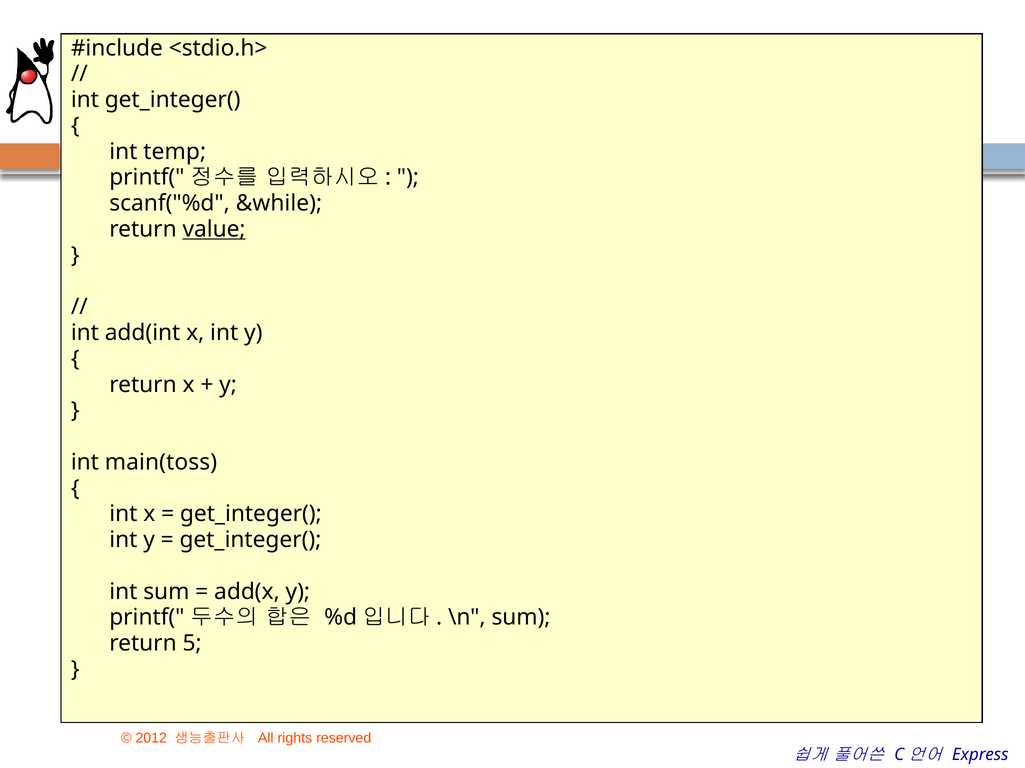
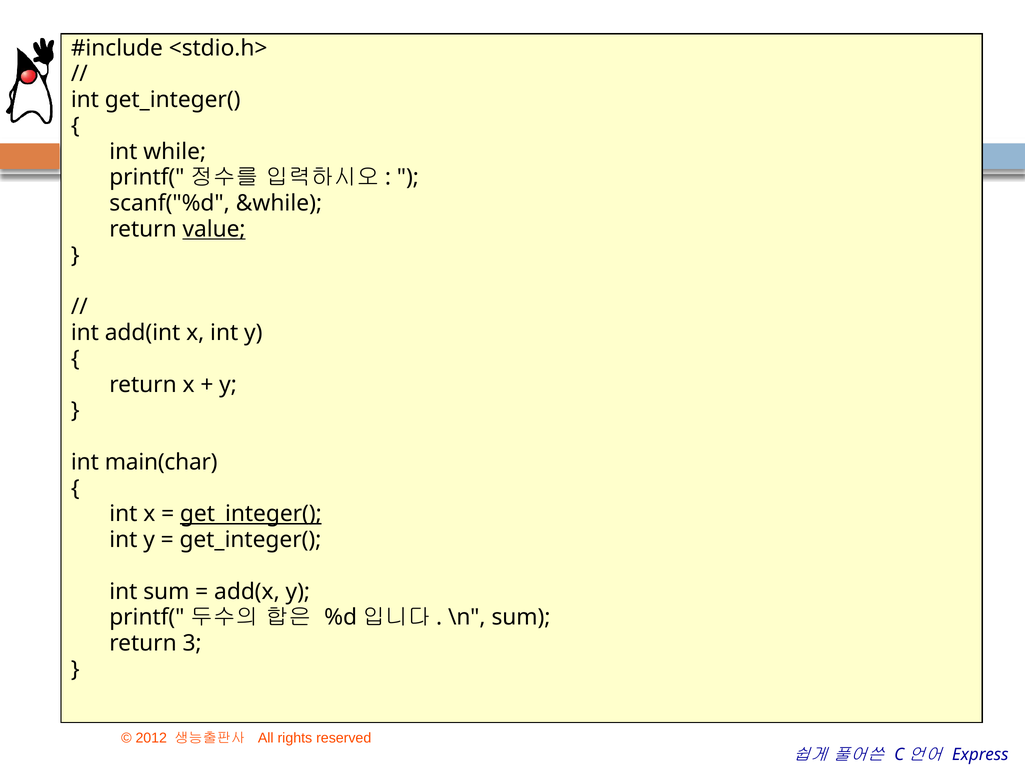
temp: temp -> while
main(toss: main(toss -> main(char
get_integer( at (251, 514) underline: none -> present
5: 5 -> 3
